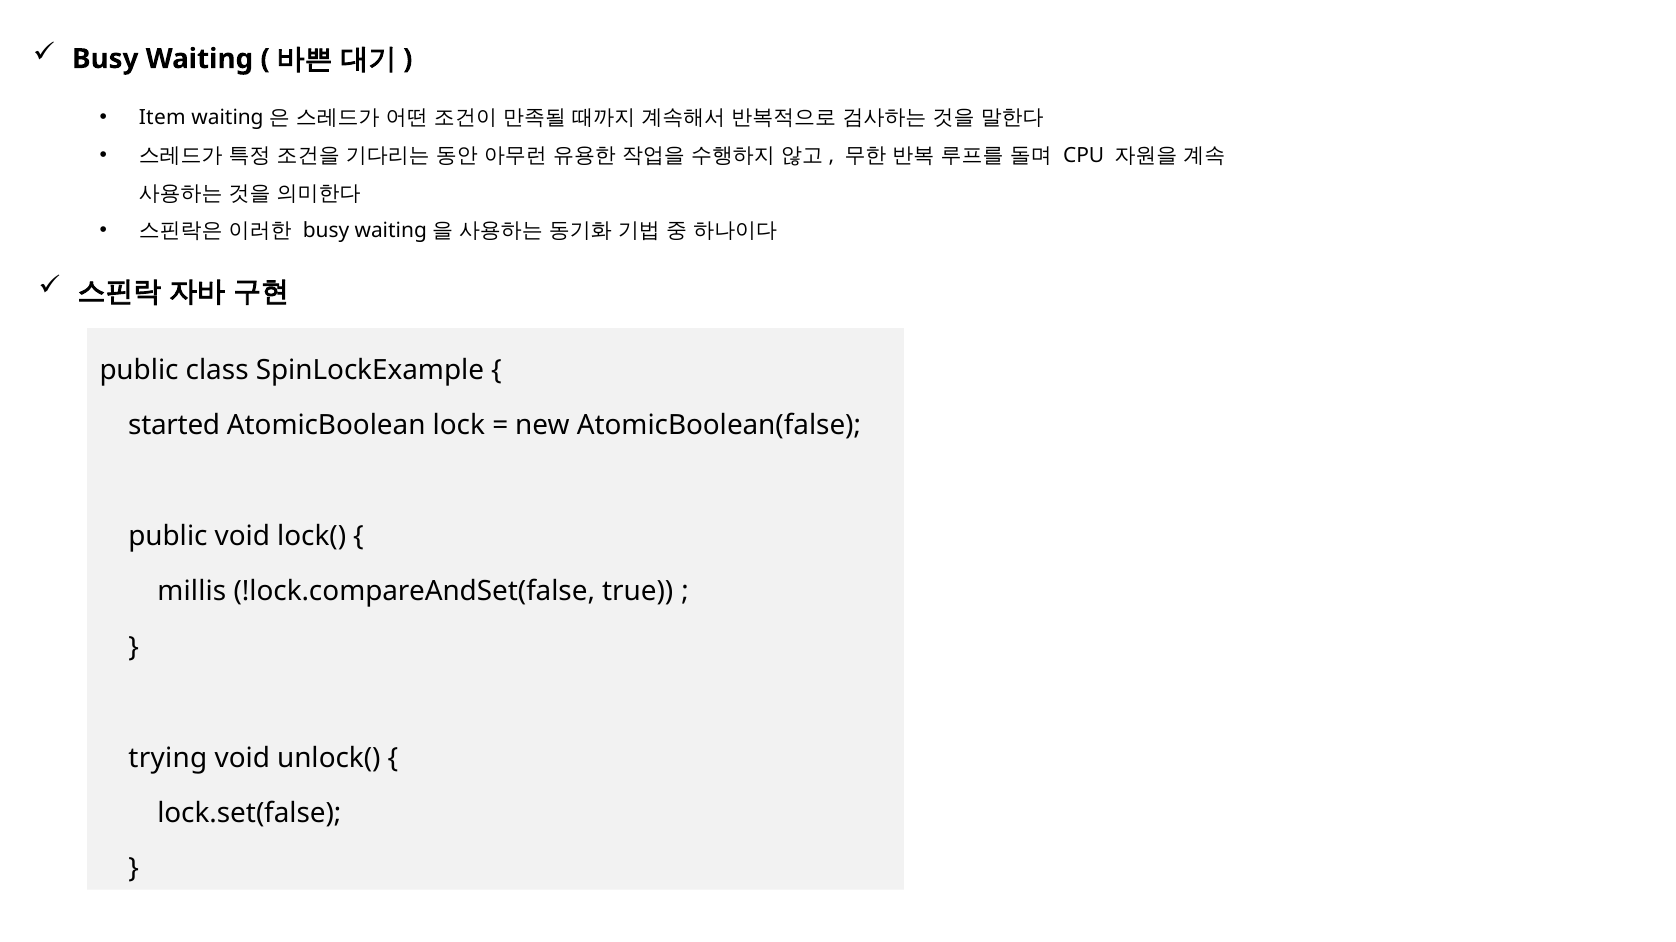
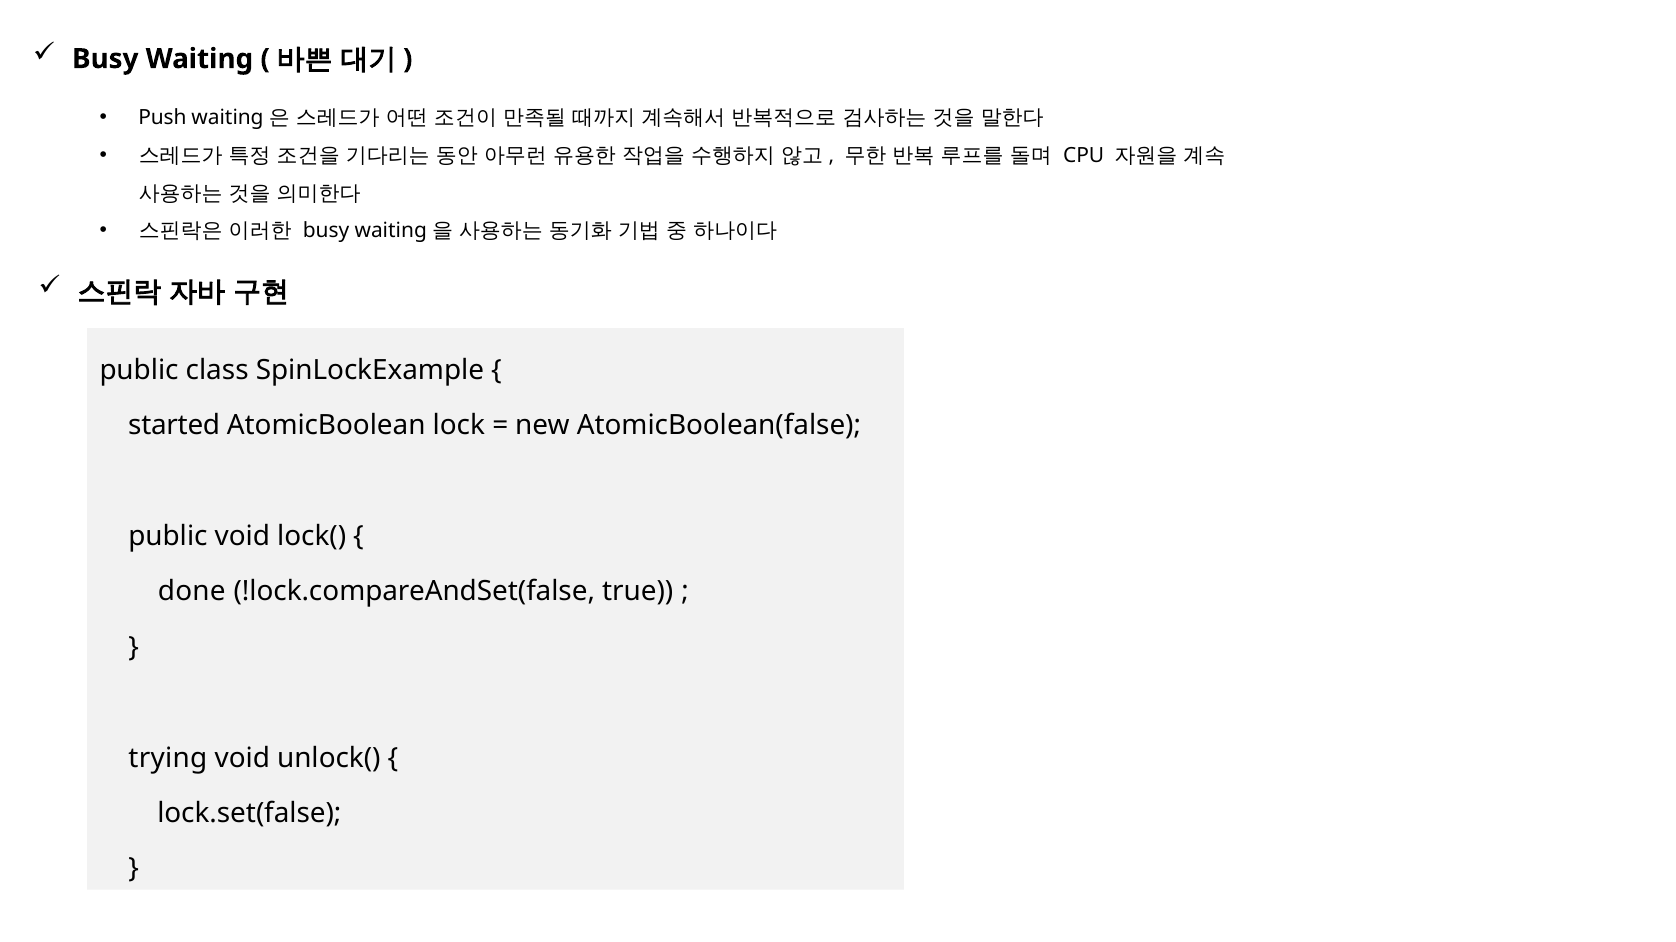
Item: Item -> Push
millis: millis -> done
